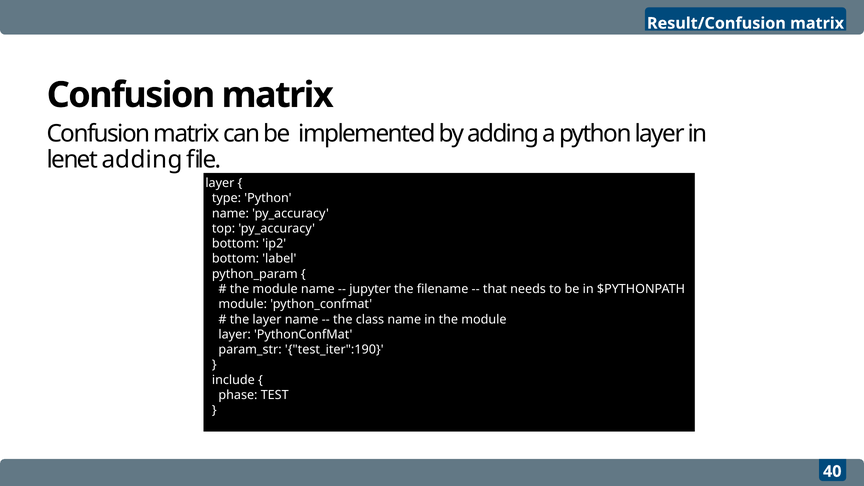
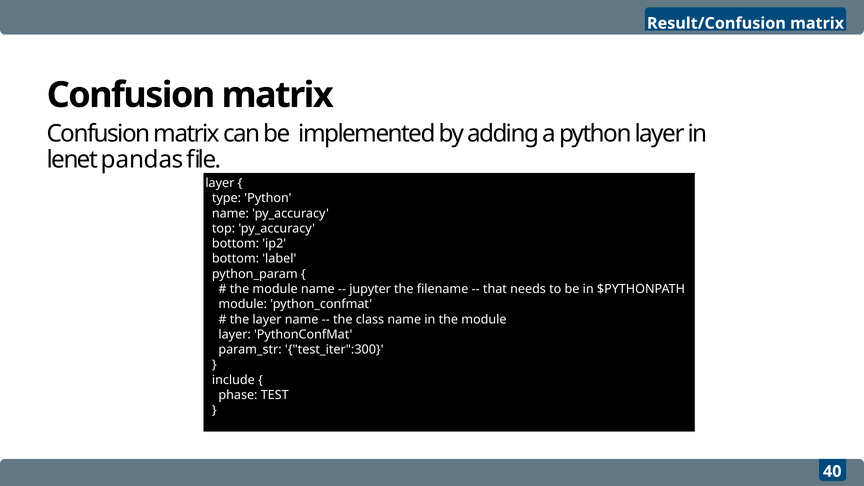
lenet adding: adding -> pandas
test_iter":190: test_iter":190 -> test_iter":300
